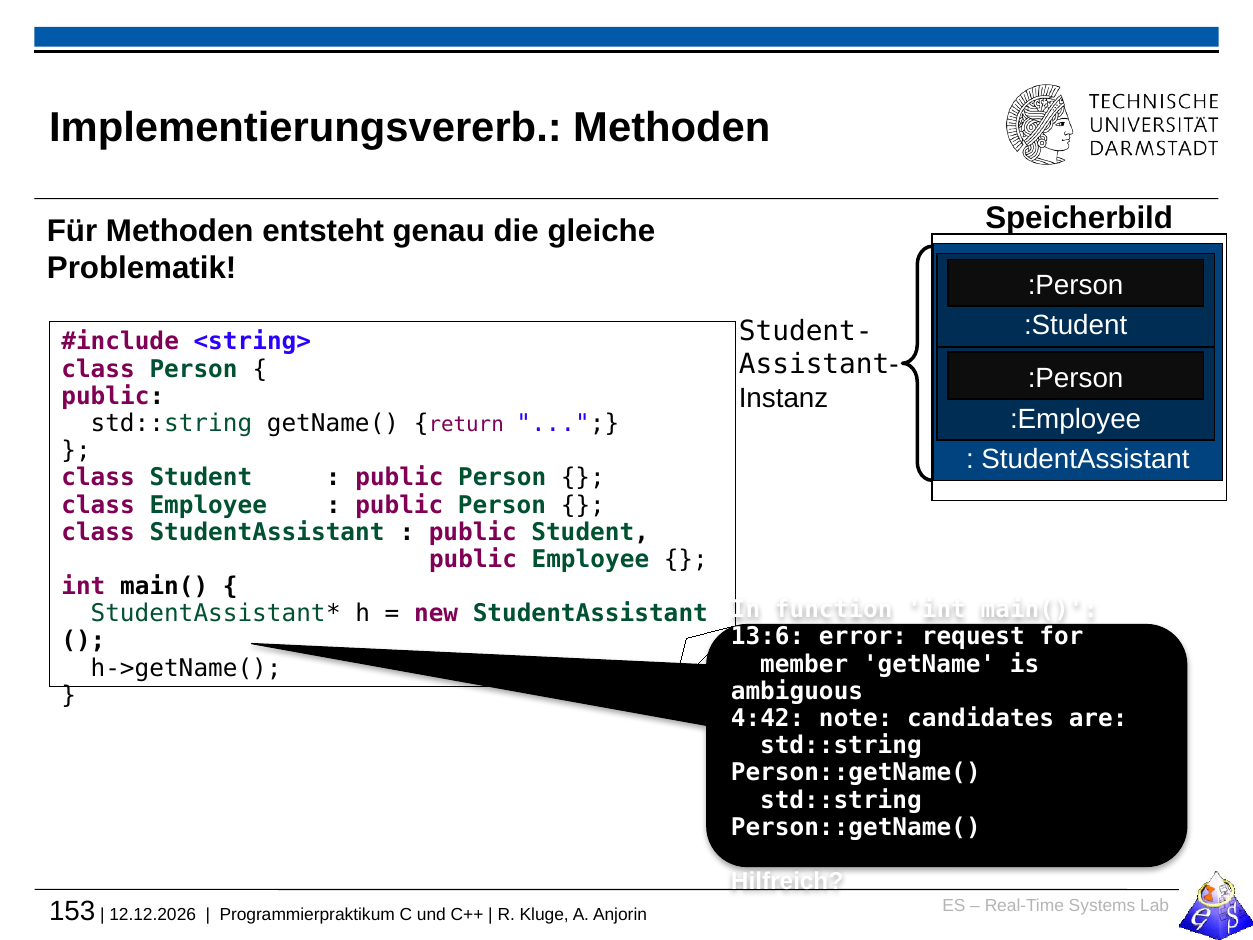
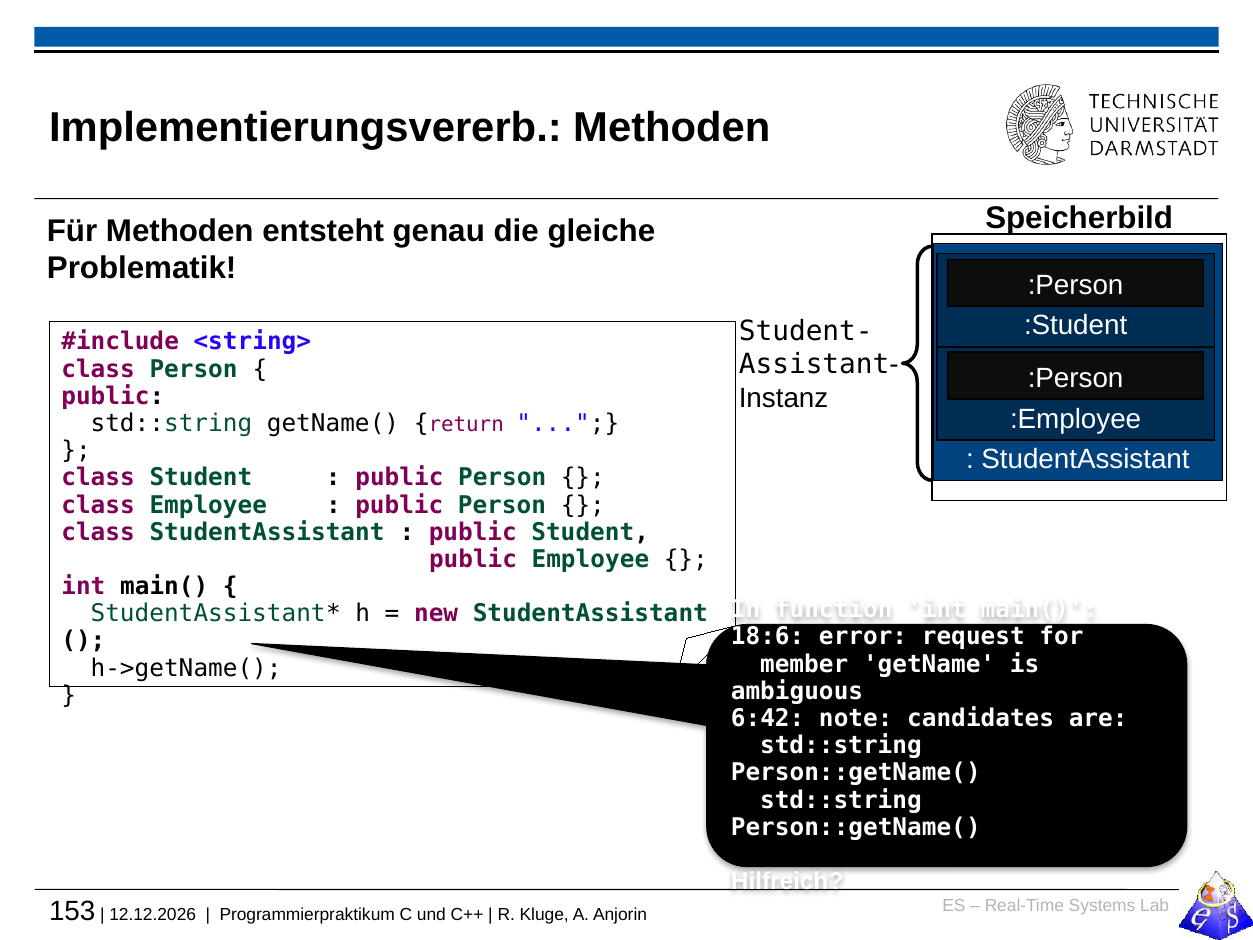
13:6: 13:6 -> 18:6
4:42: 4:42 -> 6:42
